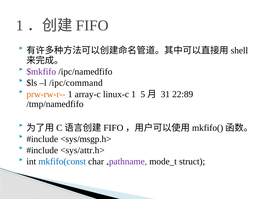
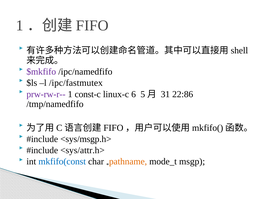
/ipc/command: /ipc/command -> /ipc/fastmutex
prw-rw-r-- colour: orange -> purple
array-c: array-c -> const-c
linux-c 1: 1 -> 6
22:89: 22:89 -> 22:86
pathname colour: purple -> orange
struct: struct -> msgp
